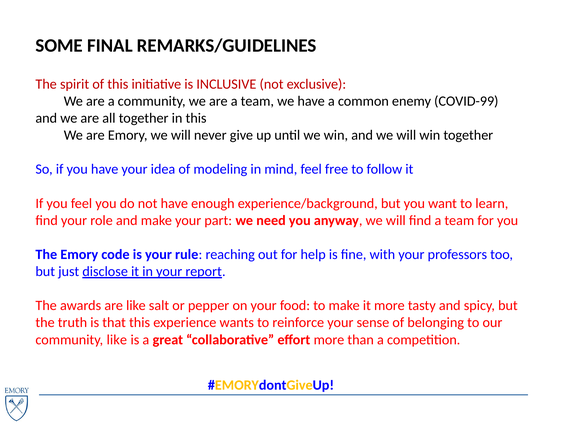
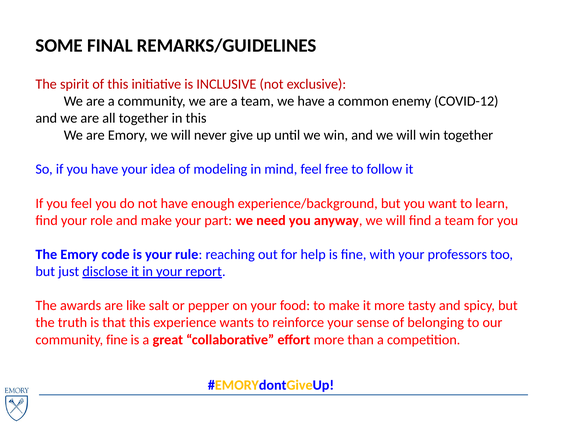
COVID-99: COVID-99 -> COVID-12
community like: like -> fine
